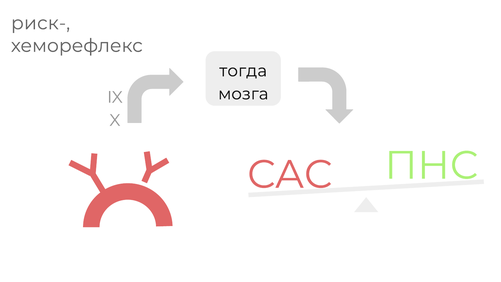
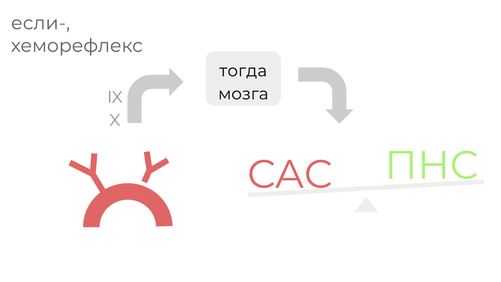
риск-: риск- -> если-
